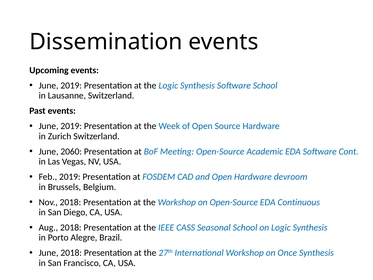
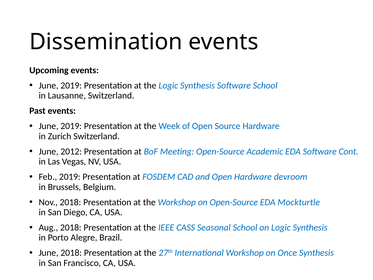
2060: 2060 -> 2012
Continuous: Continuous -> Mockturtle
